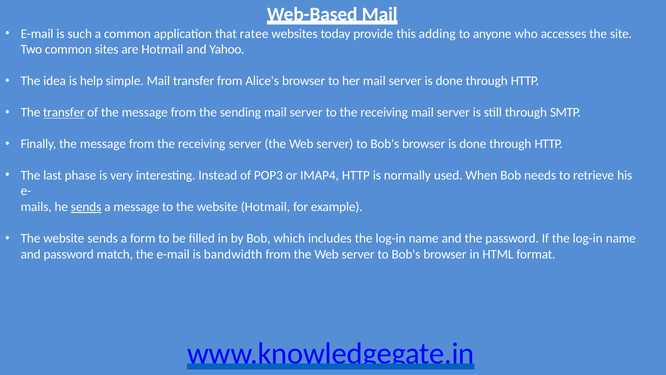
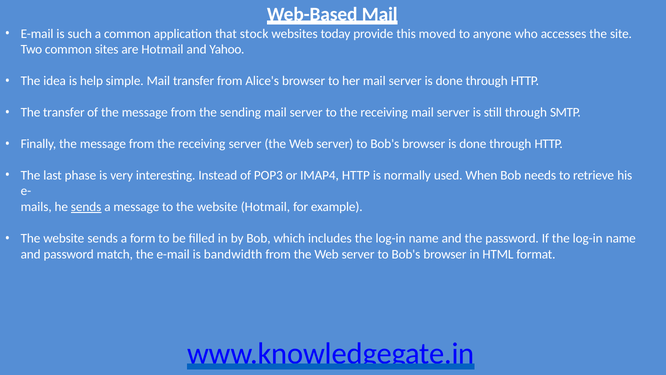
ratee: ratee -> stock
adding: adding -> moved
transfer at (64, 112) underline: present -> none
